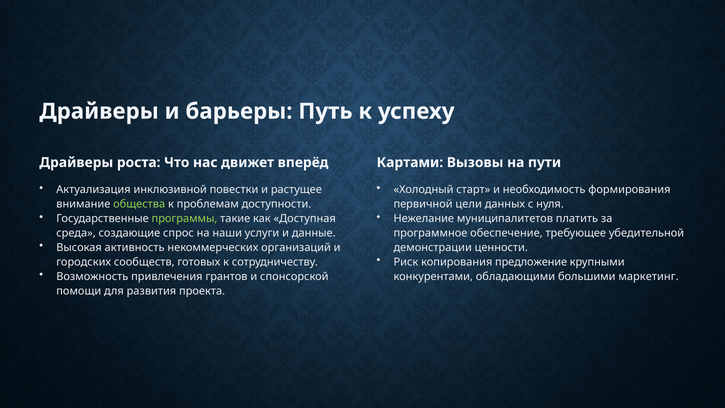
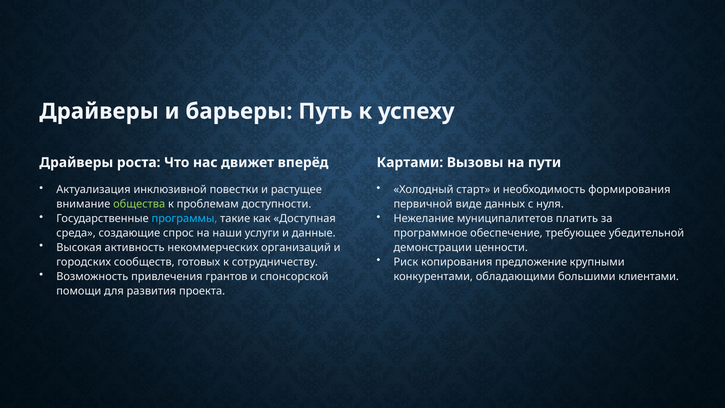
цели: цели -> виде
программы colour: light green -> light blue
маркетинг: маркетинг -> клиентами
